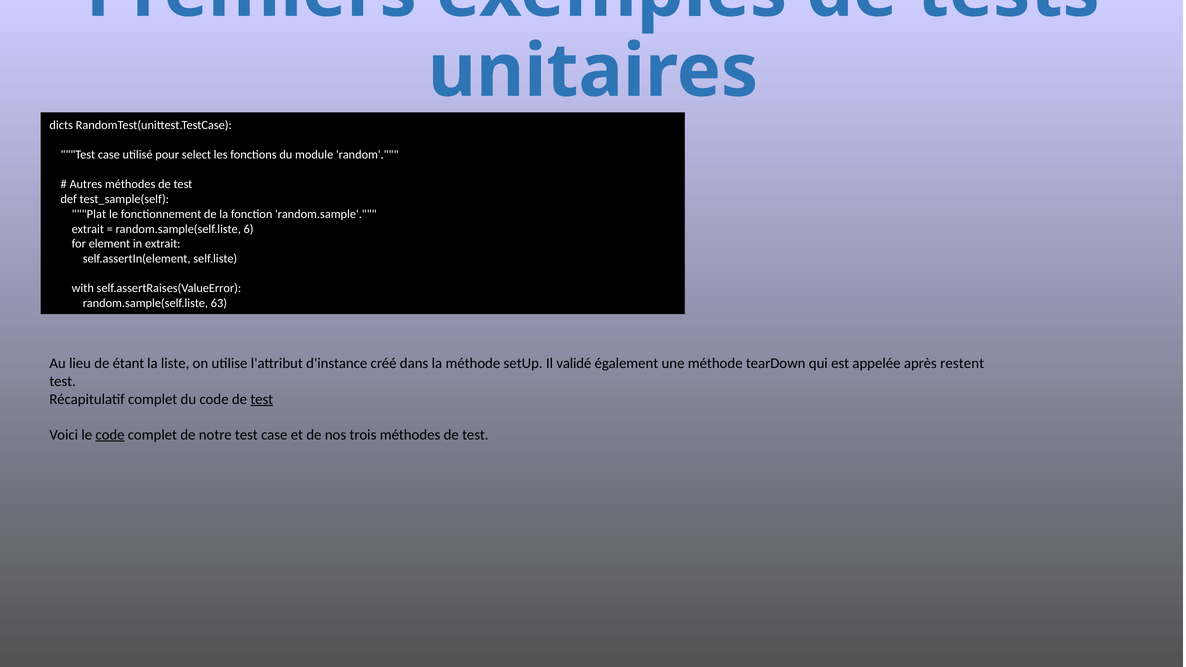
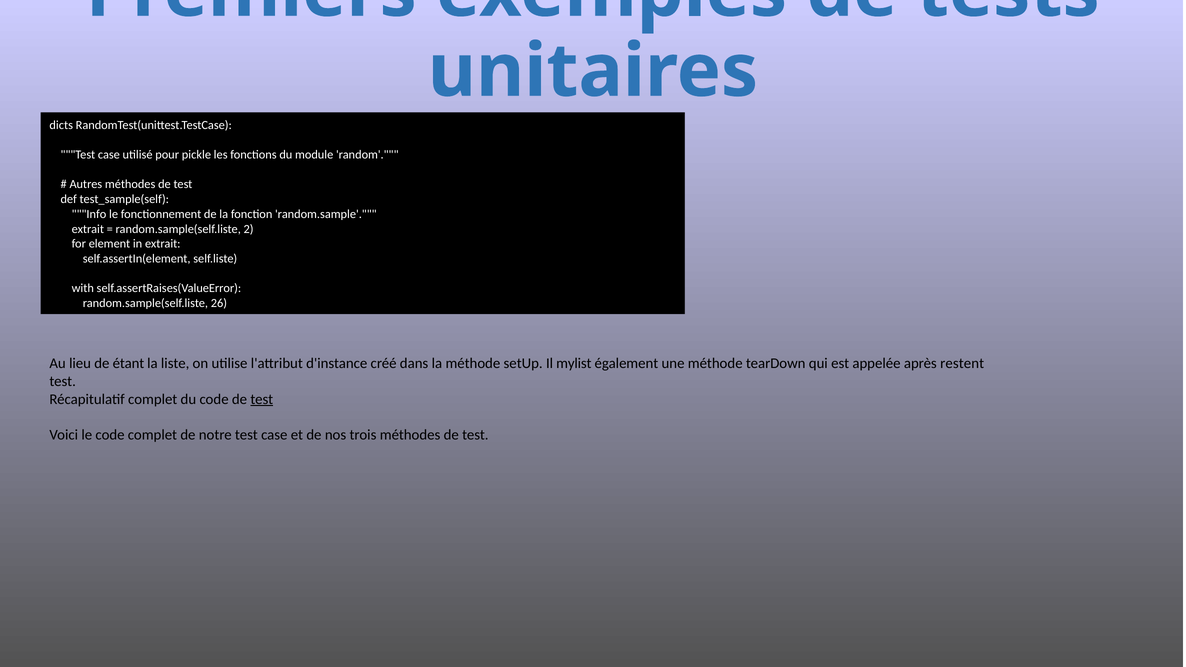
select: select -> pickle
Plat: Plat -> Info
6: 6 -> 2
63: 63 -> 26
validé: validé -> mylist
code at (110, 435) underline: present -> none
